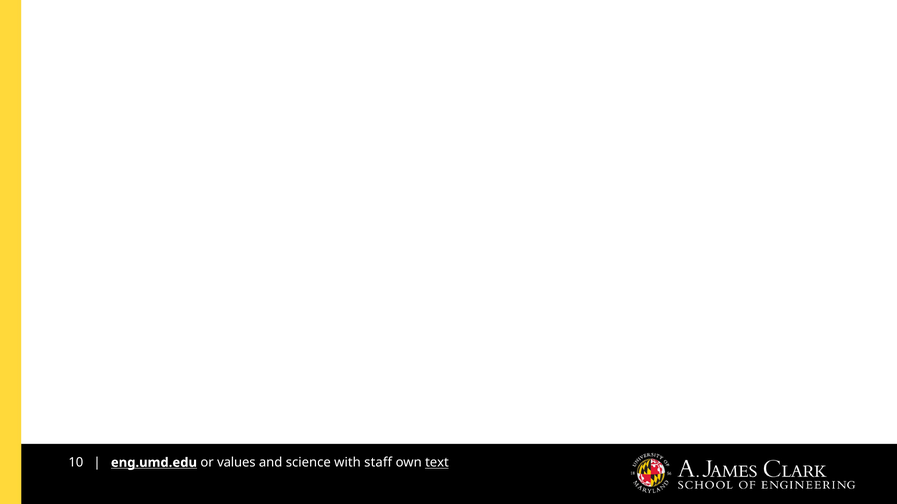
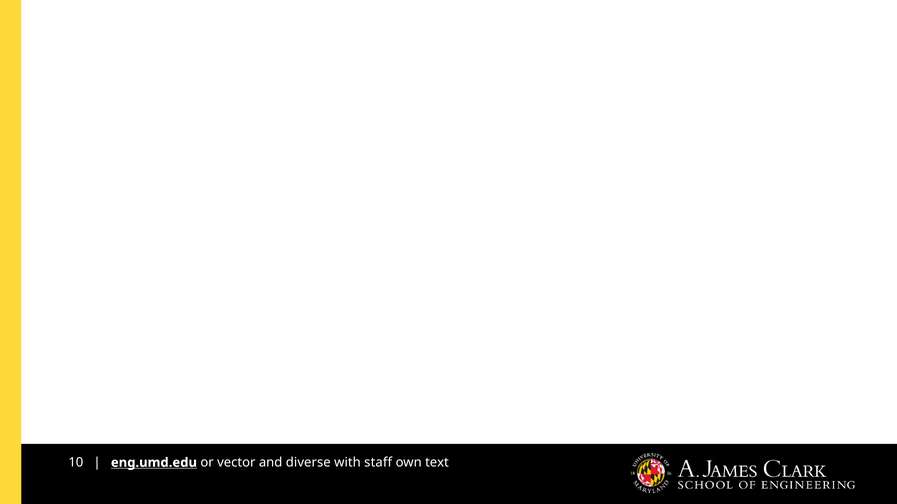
values: values -> vector
science: science -> diverse
text underline: present -> none
